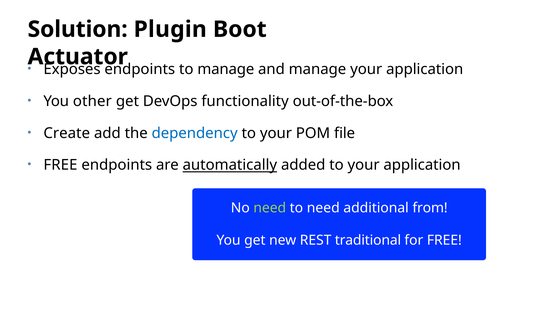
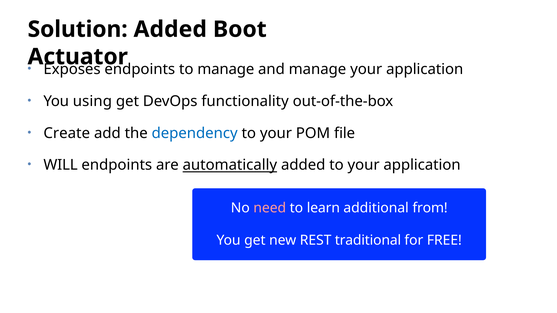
Solution Plugin: Plugin -> Added
other: other -> using
FREE at (60, 165): FREE -> WILL
need at (270, 208) colour: light green -> pink
to need: need -> learn
